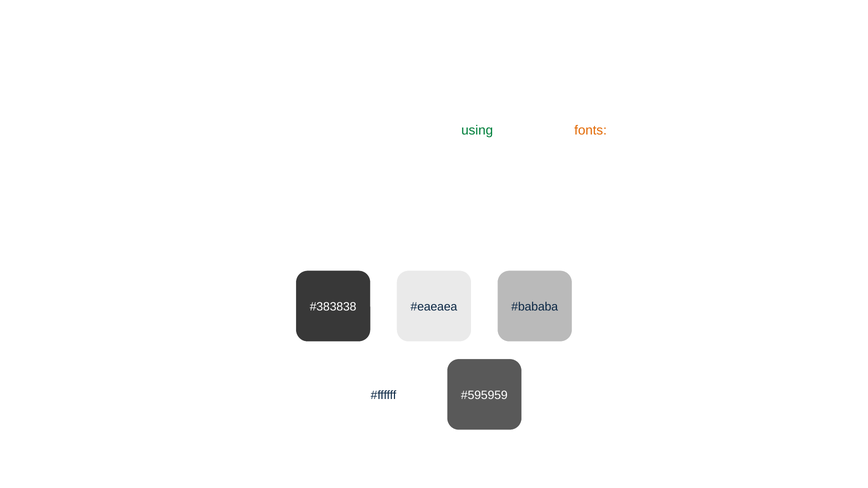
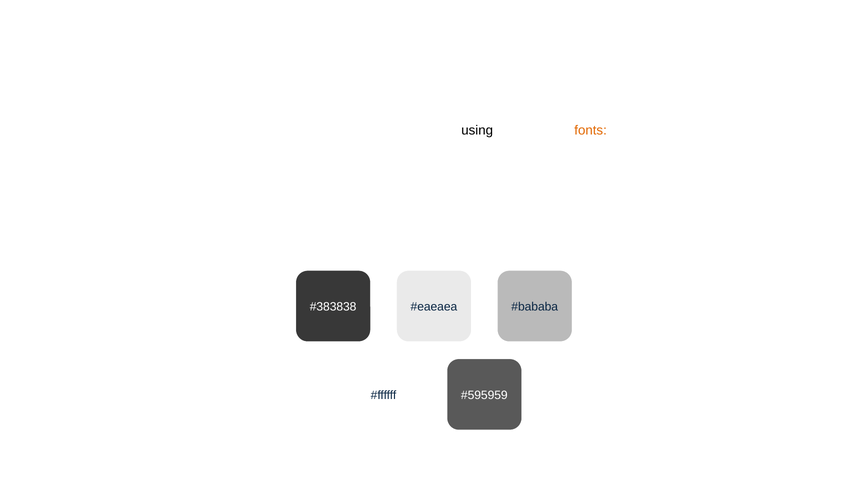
using colour: green -> black
